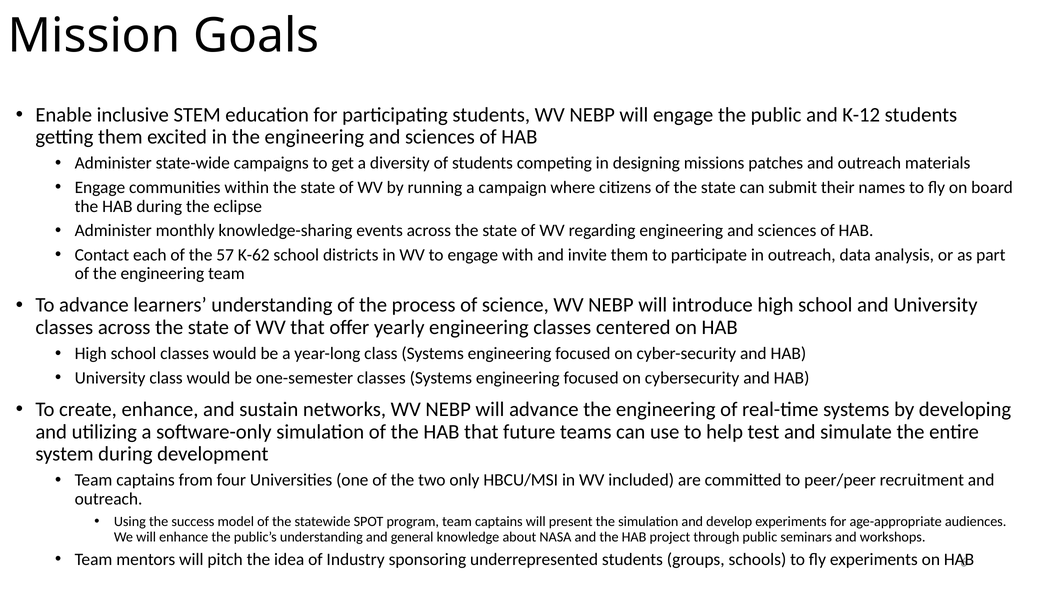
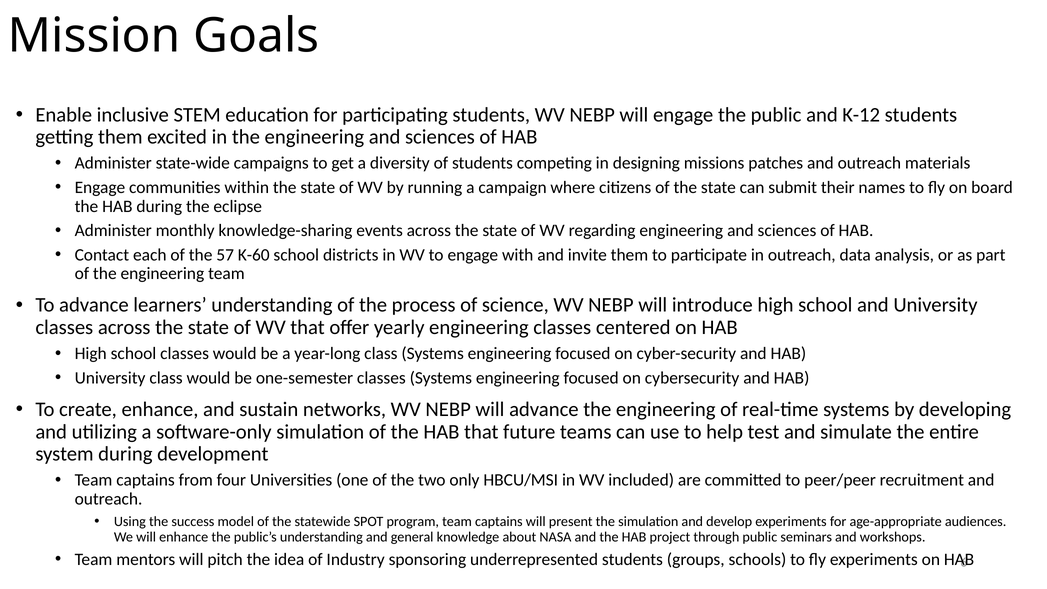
K-62: K-62 -> K-60
